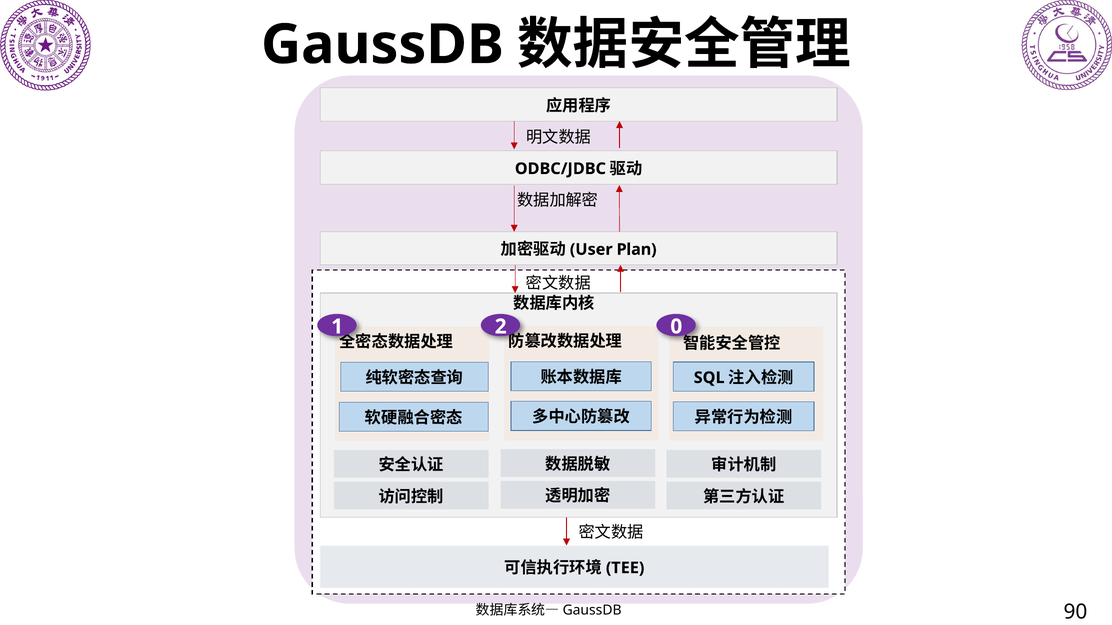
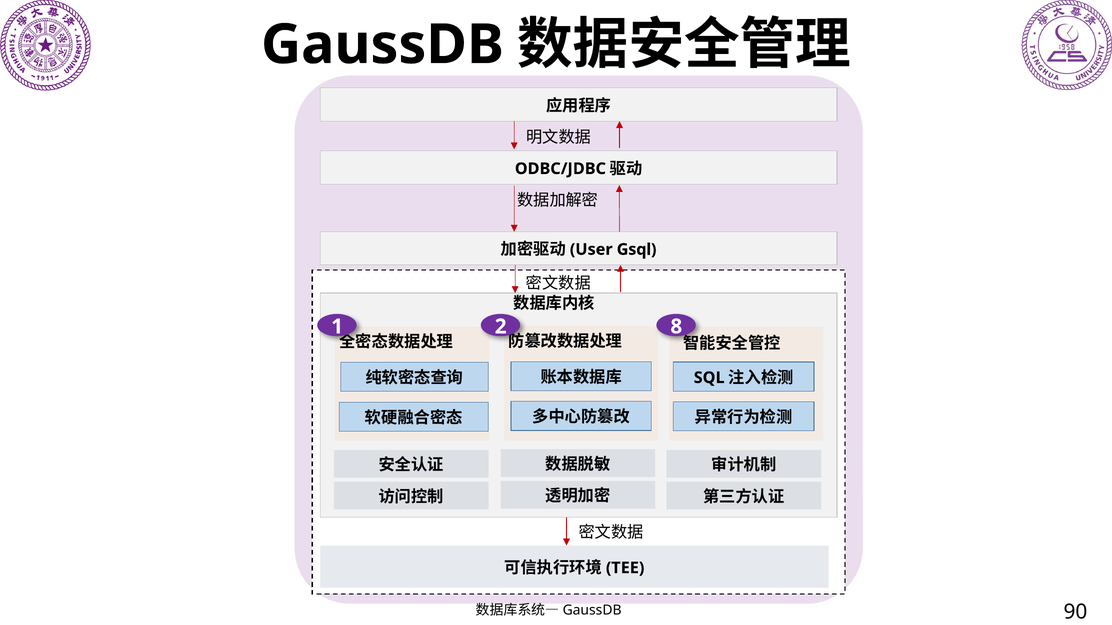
Plan: Plan -> Gsql
0: 0 -> 8
